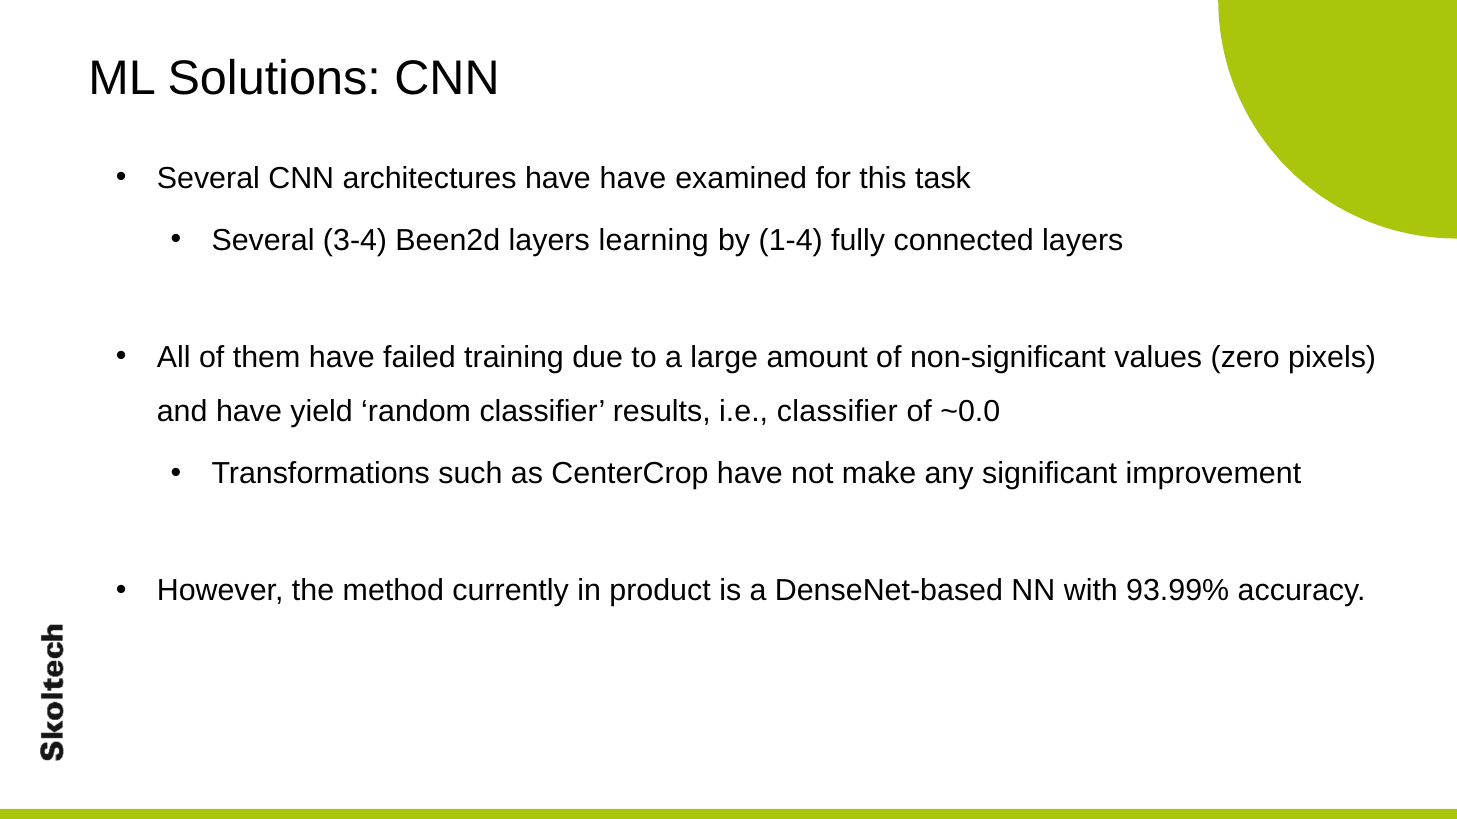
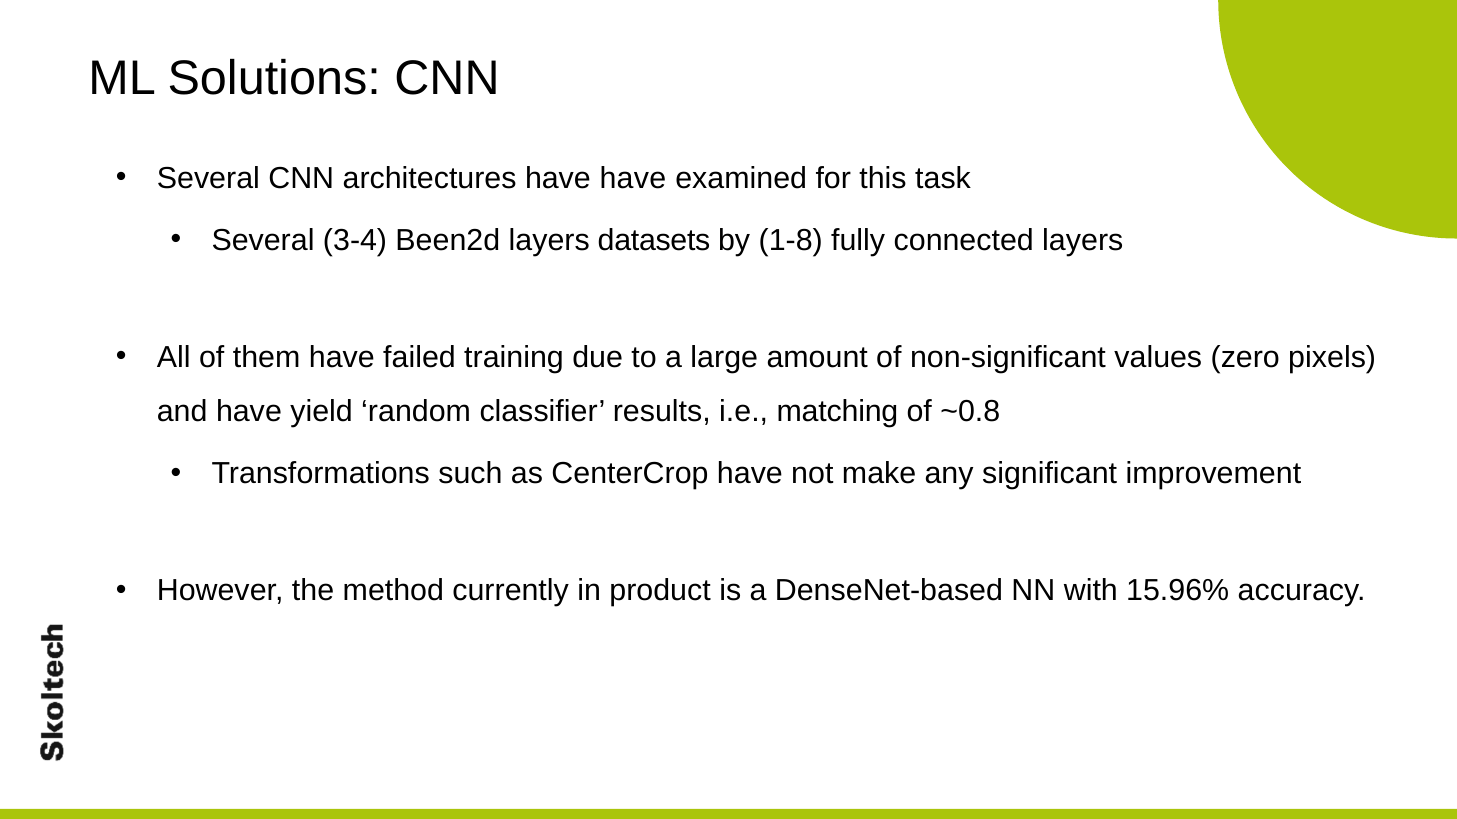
learning: learning -> datasets
1-4: 1-4 -> 1-8
i.e classifier: classifier -> matching
~0.0: ~0.0 -> ~0.8
93.99%: 93.99% -> 15.96%
